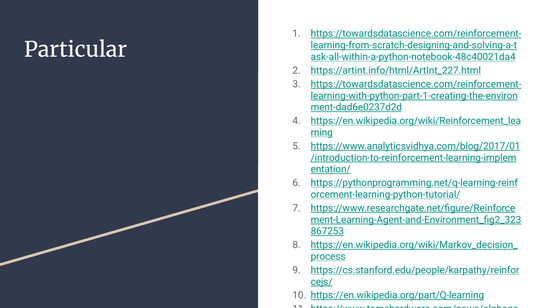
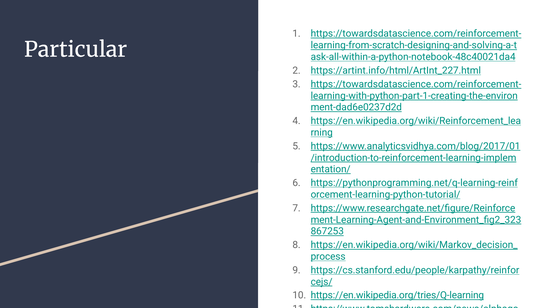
https://en.wikipedia.org/part/Q-learning: https://en.wikipedia.org/part/Q-learning -> https://en.wikipedia.org/tries/Q-learning
